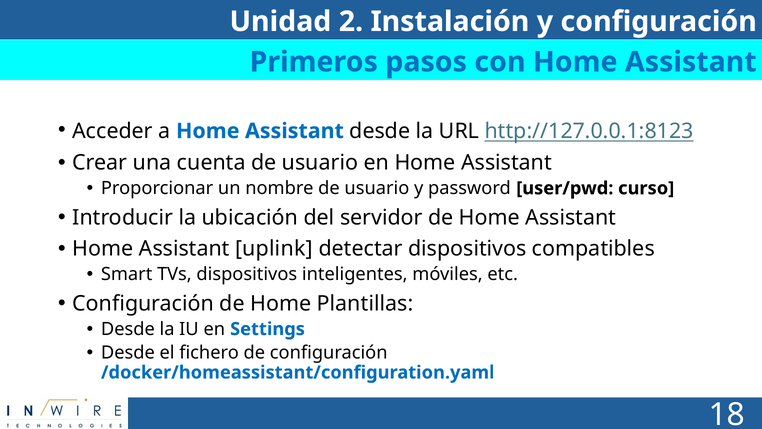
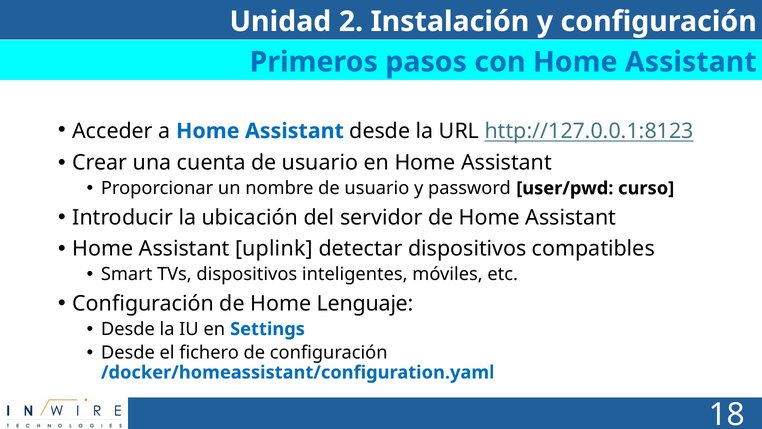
Plantillas: Plantillas -> Lenguaje
